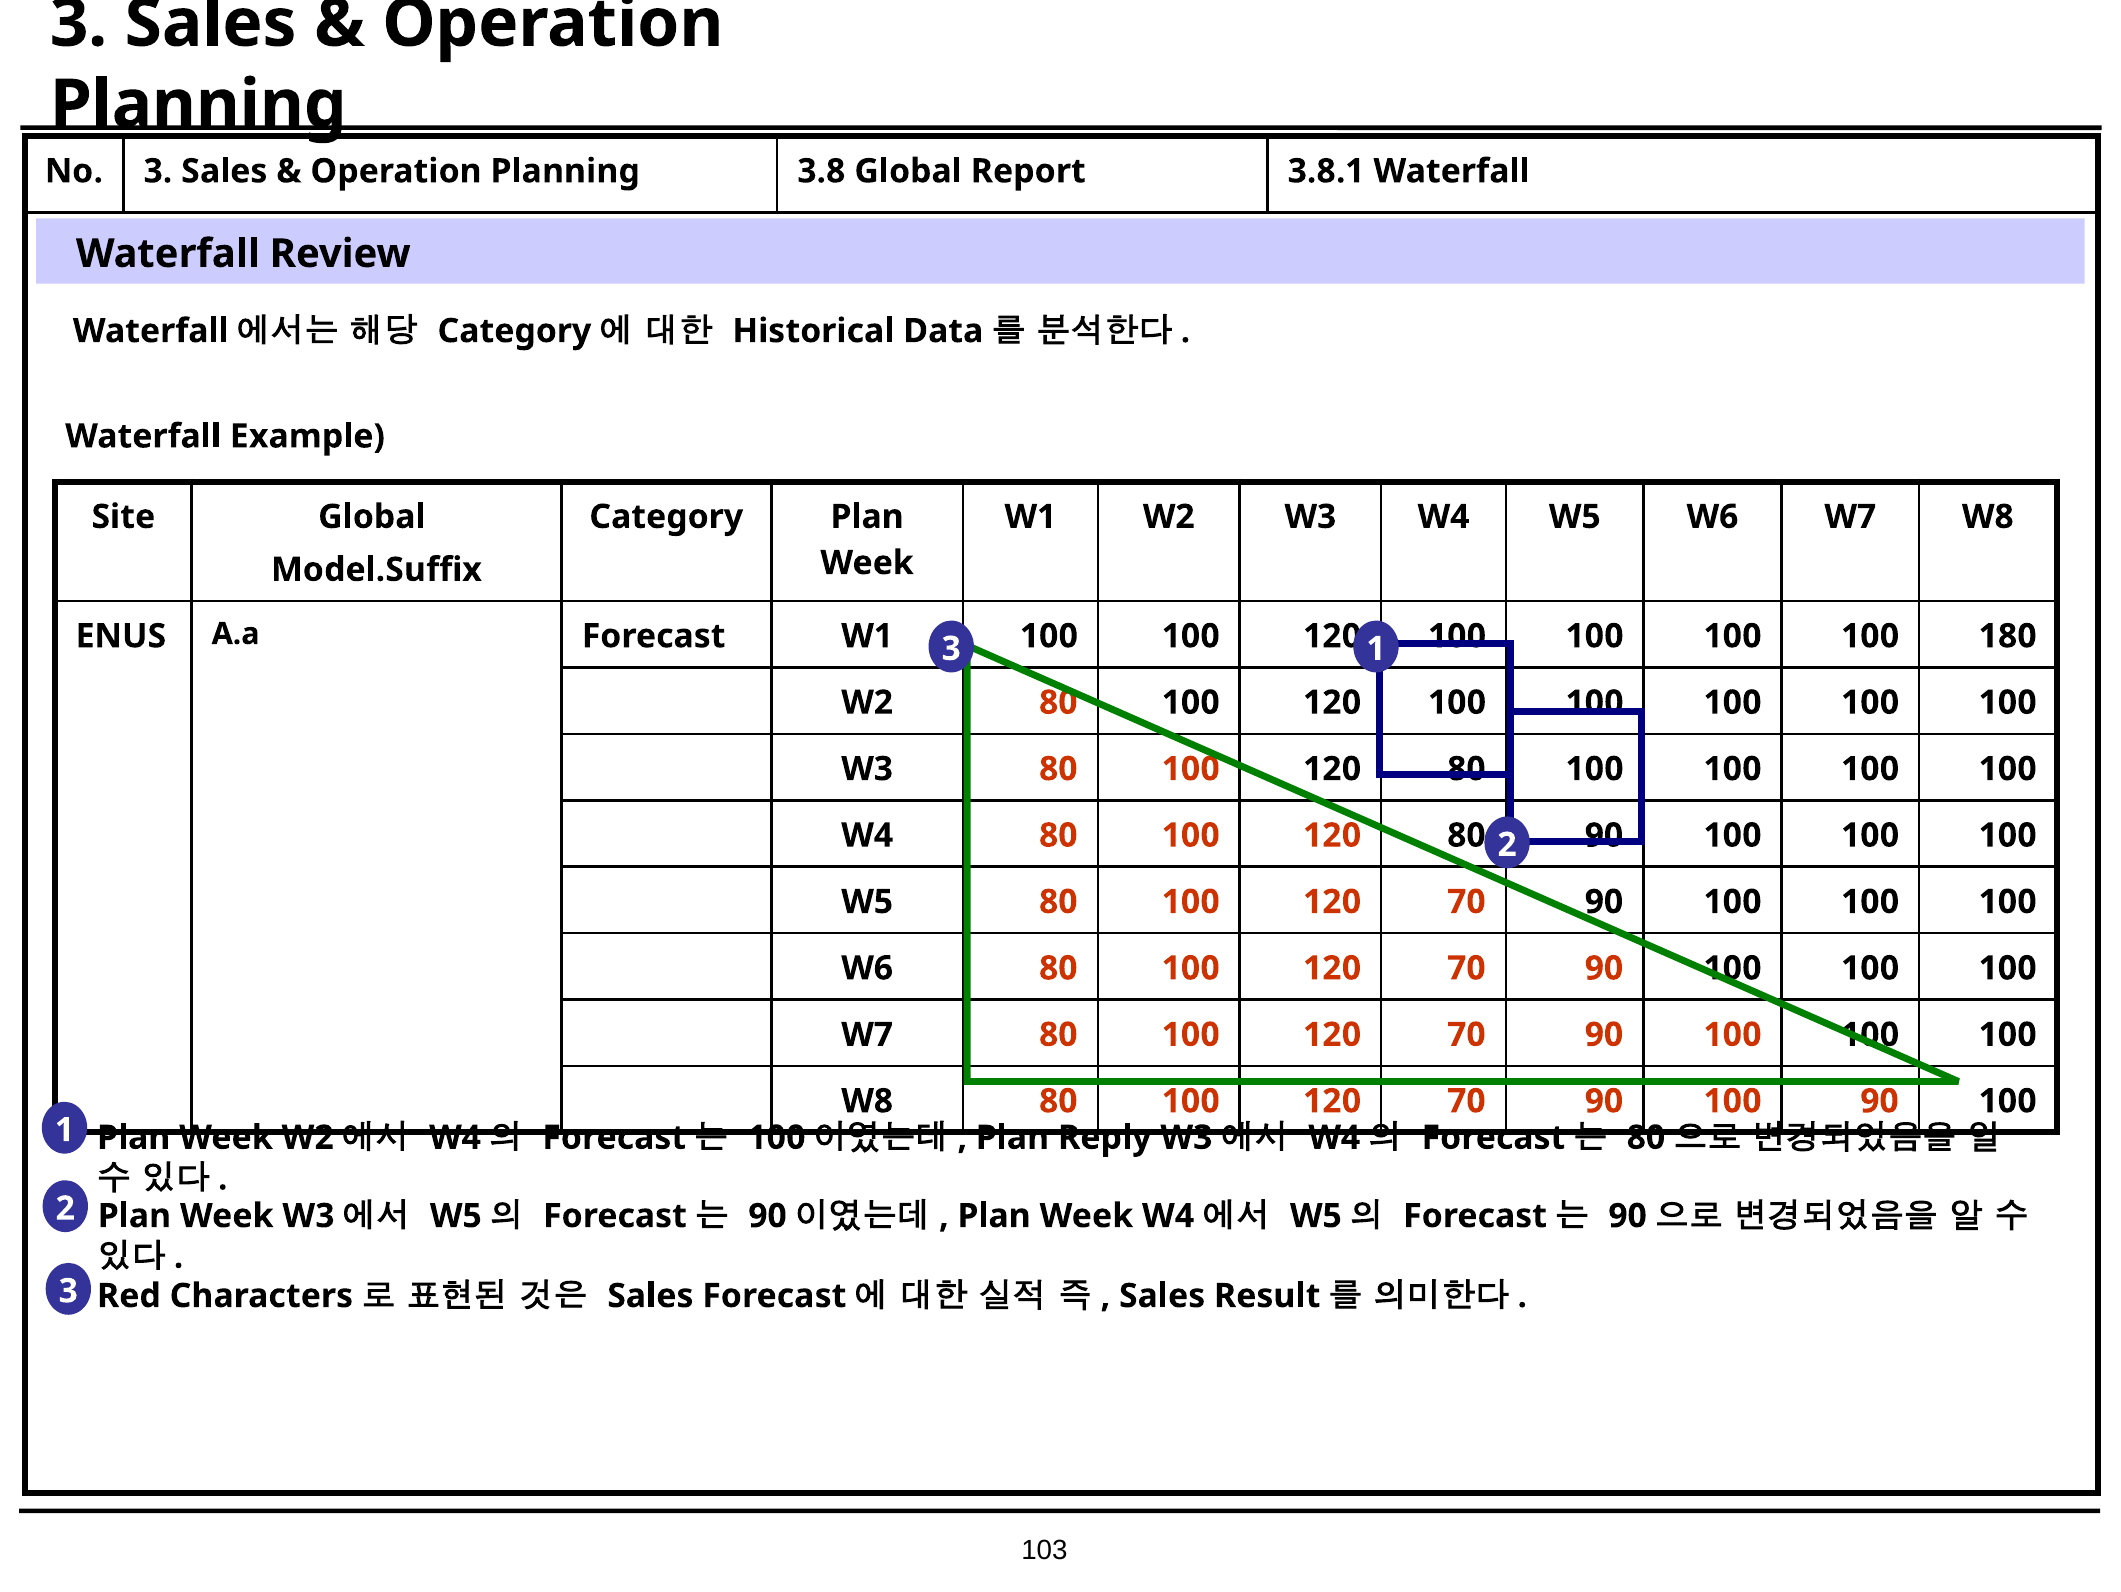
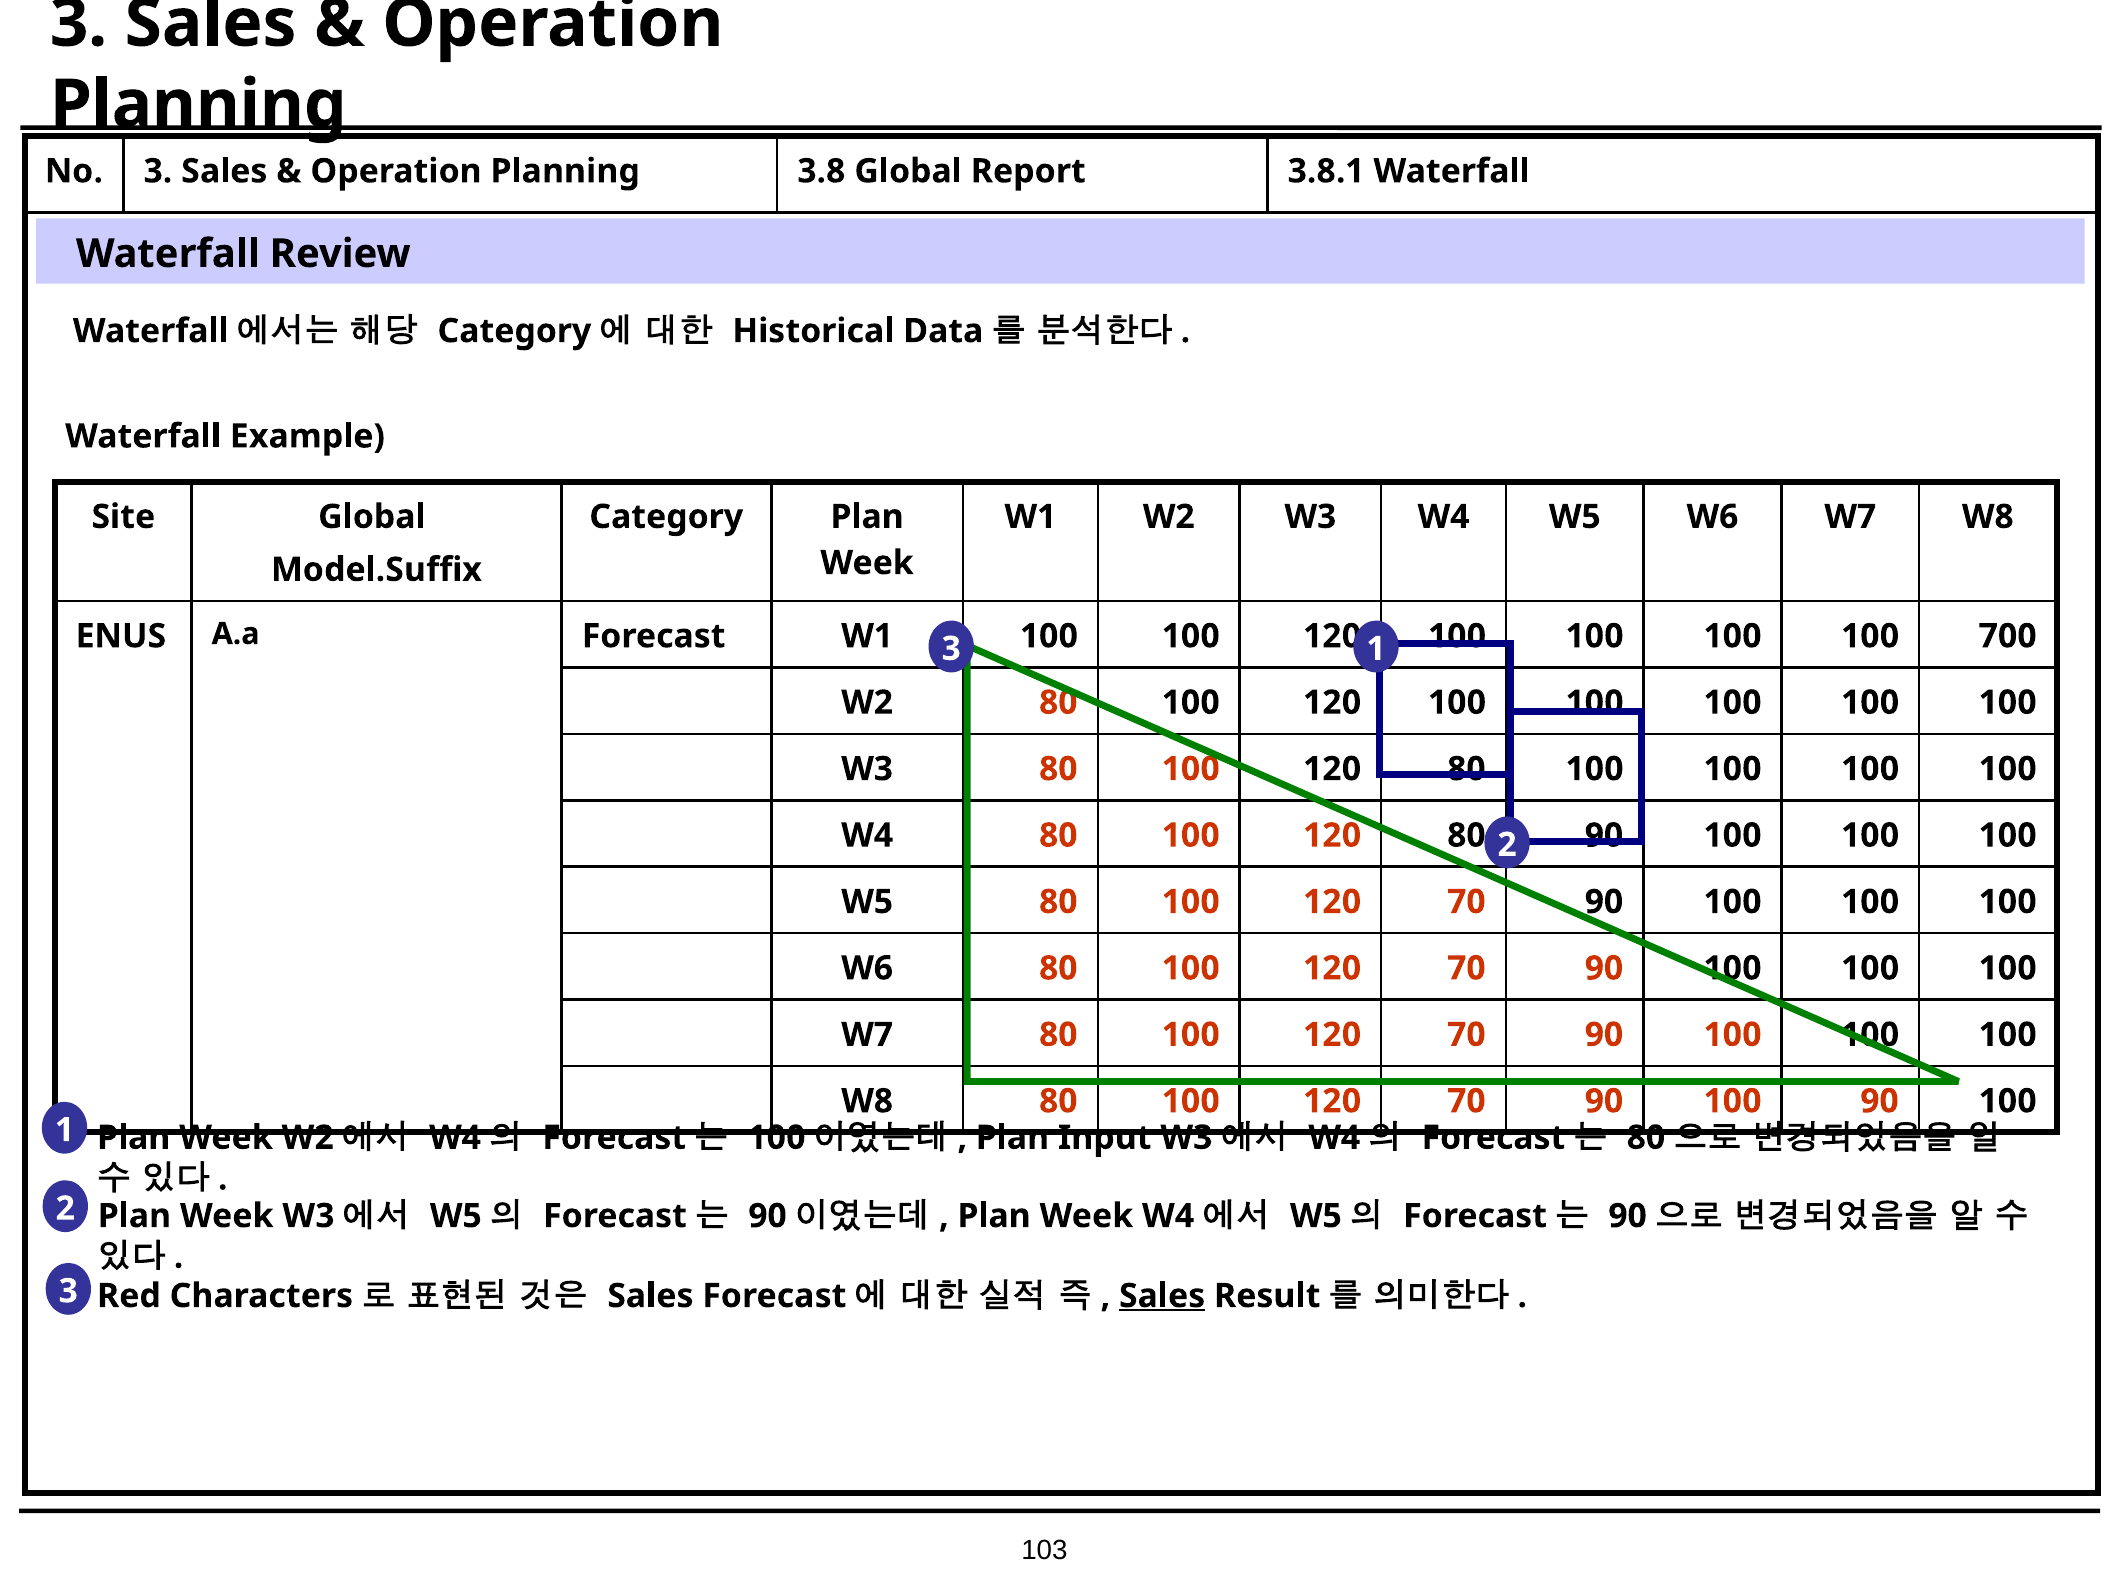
180: 180 -> 700
Reply: Reply -> Input
Sales at (1162, 1296) underline: none -> present
